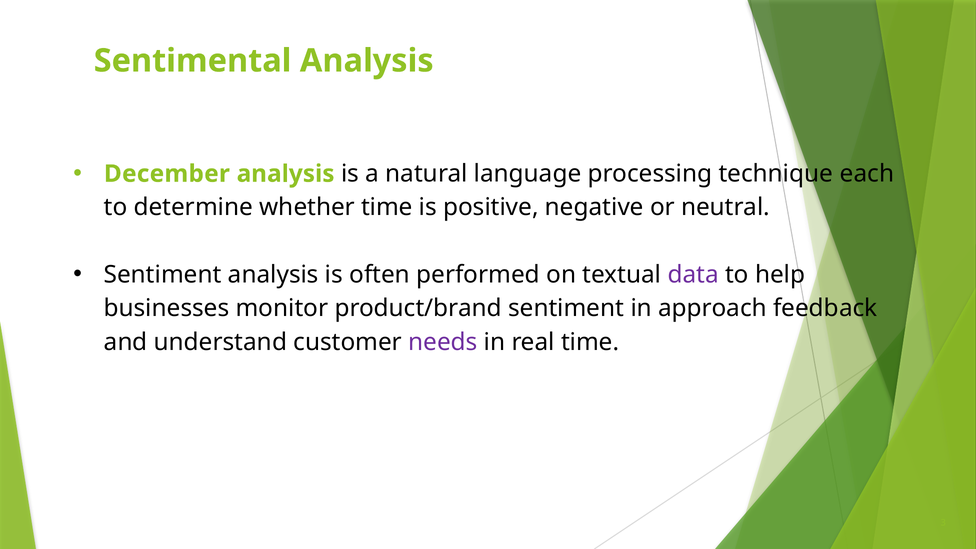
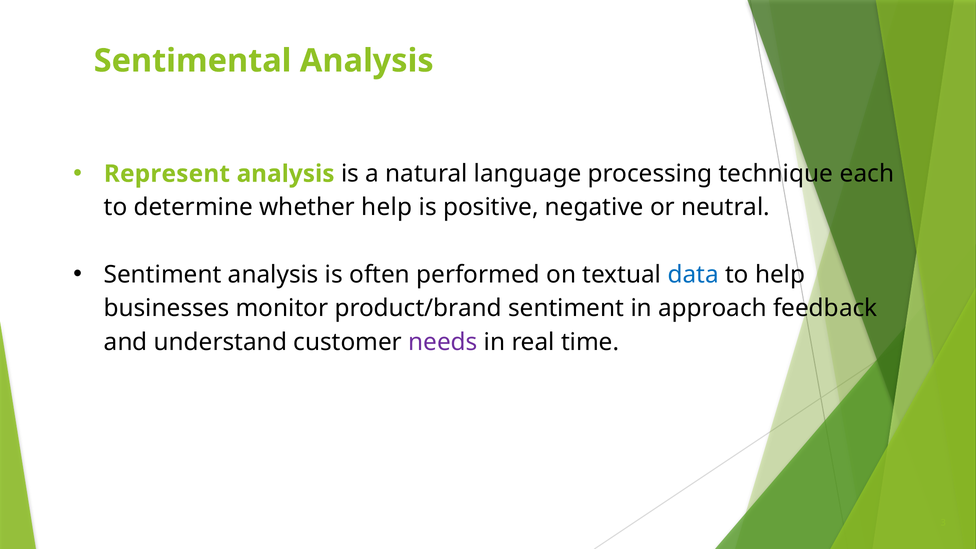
December: December -> Represent
whether time: time -> help
data colour: purple -> blue
